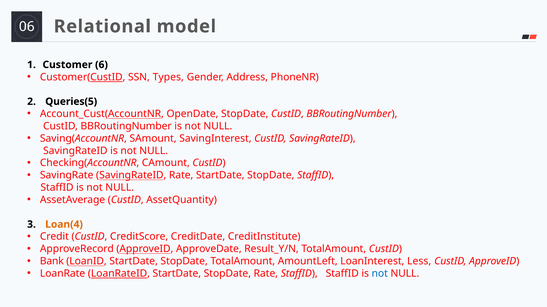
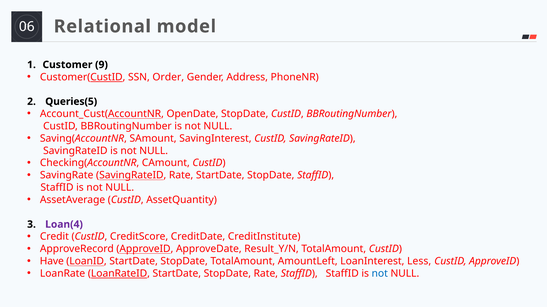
6: 6 -> 9
Types: Types -> Order
Loan(4 colour: orange -> purple
Bank: Bank -> Have
